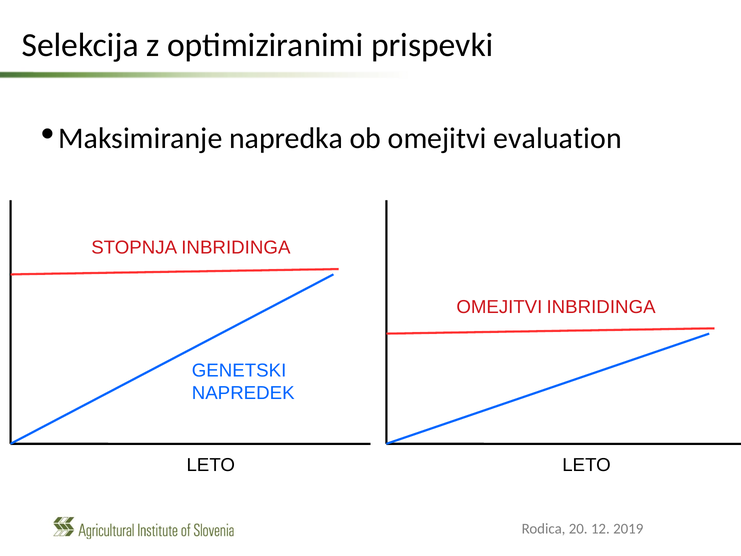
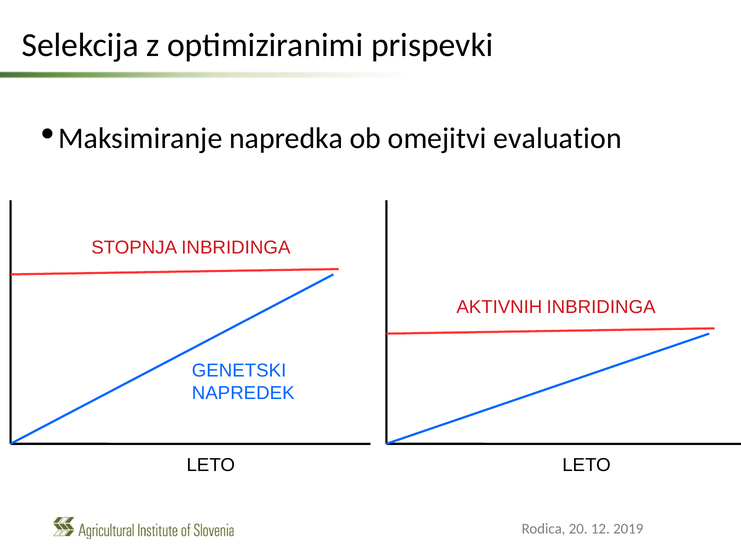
OMEJITVI at (499, 307): OMEJITVI -> AKTIVNIH
